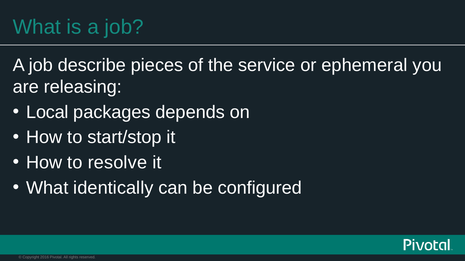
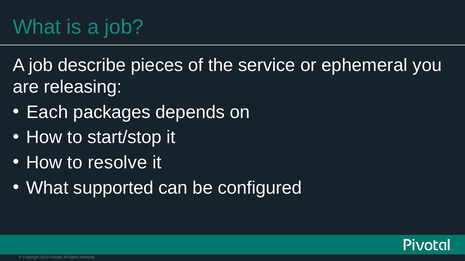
Local: Local -> Each
identically: identically -> supported
